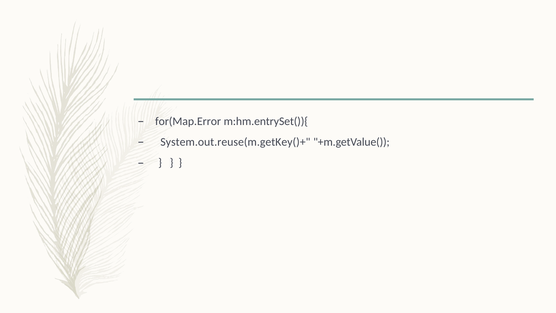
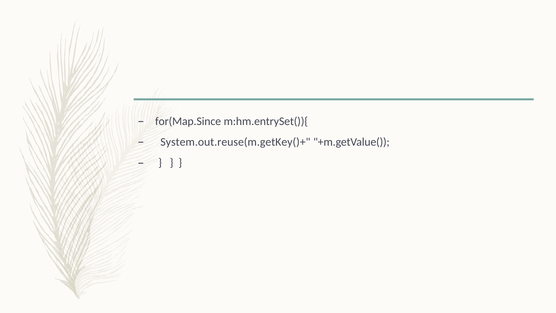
for(Map.Error: for(Map.Error -> for(Map.Since
